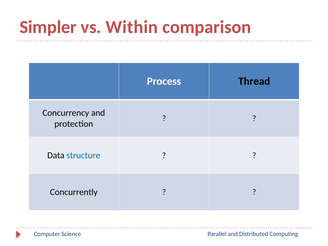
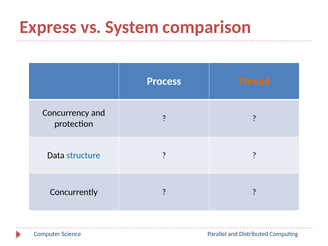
Simpler: Simpler -> Express
Within: Within -> System
Thread colour: black -> orange
